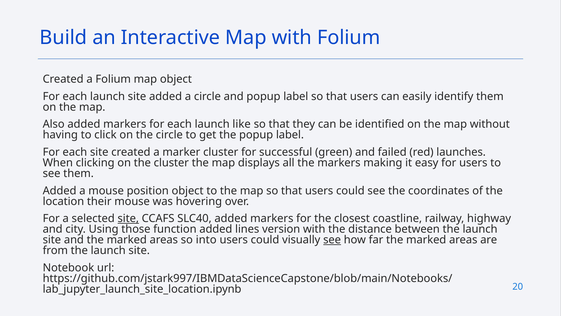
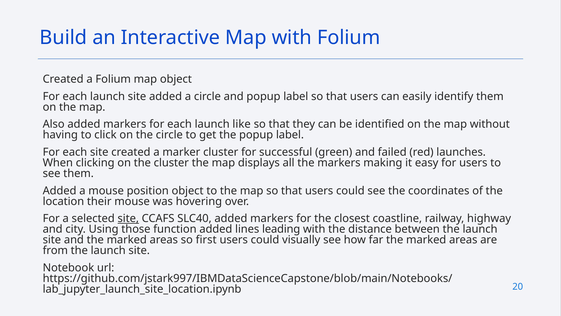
version: version -> leading
into: into -> first
see at (332, 240) underline: present -> none
